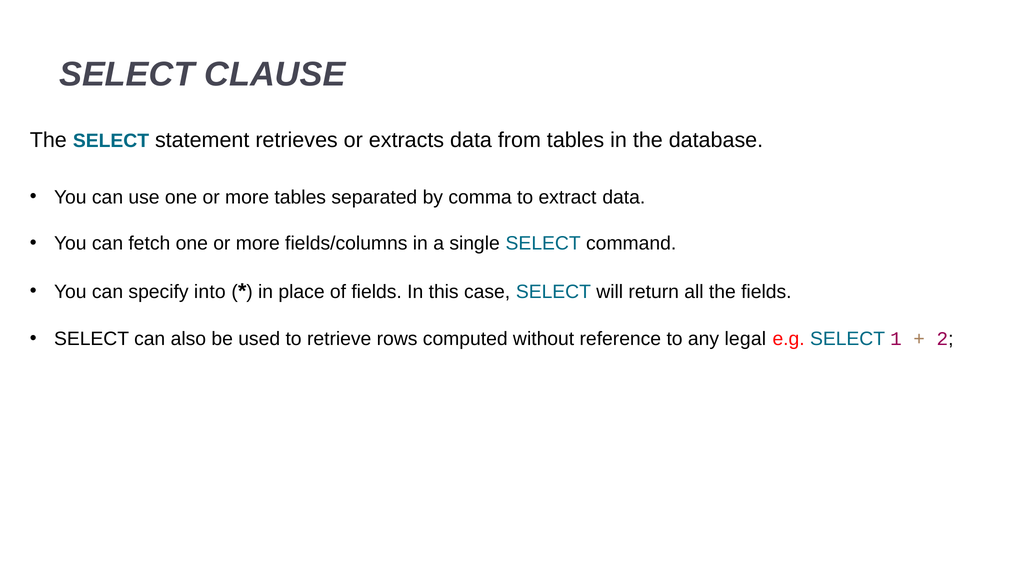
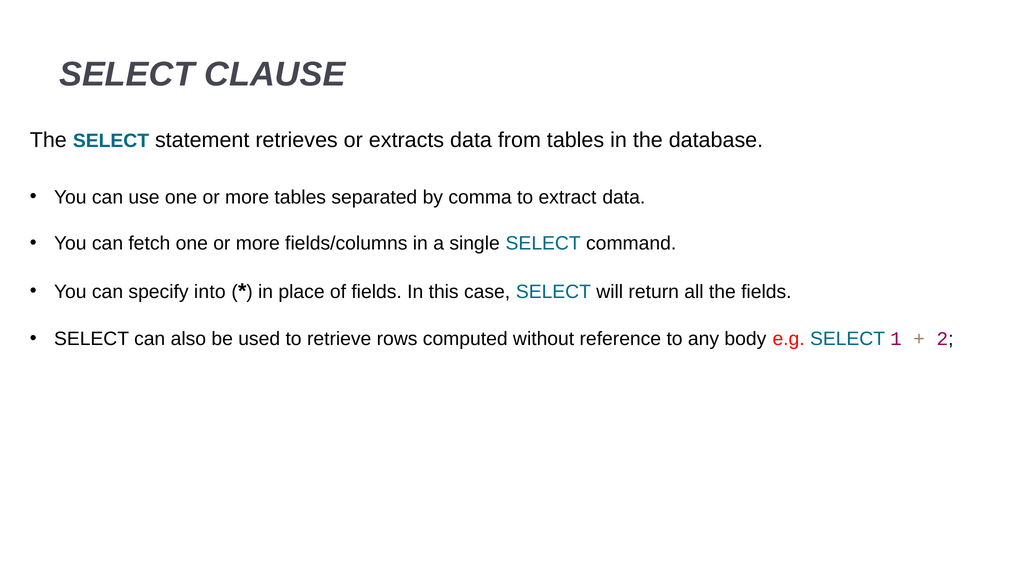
legal: legal -> body
